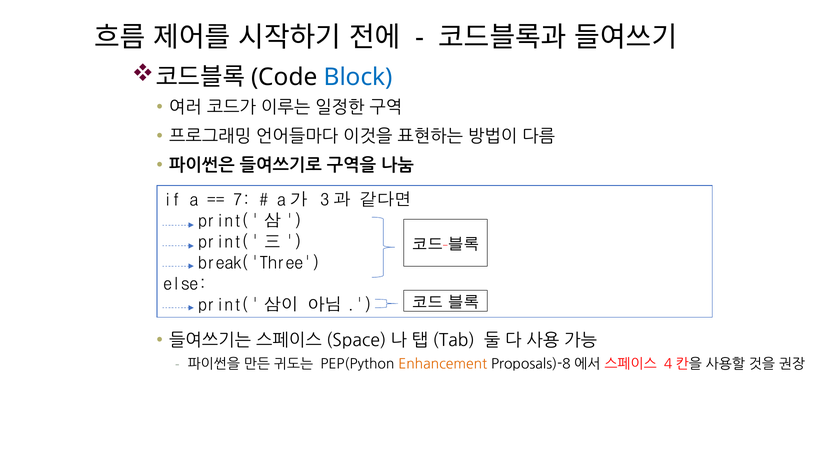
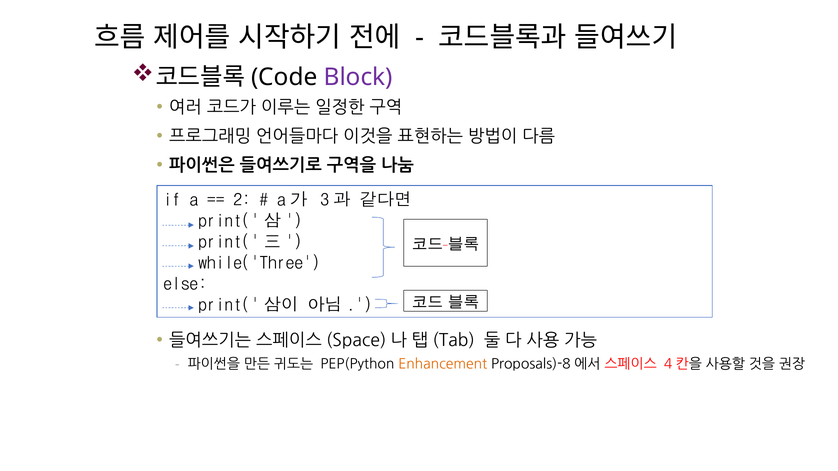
Block colour: blue -> purple
7: 7 -> 2
break('Three: break('Three -> while('Three
